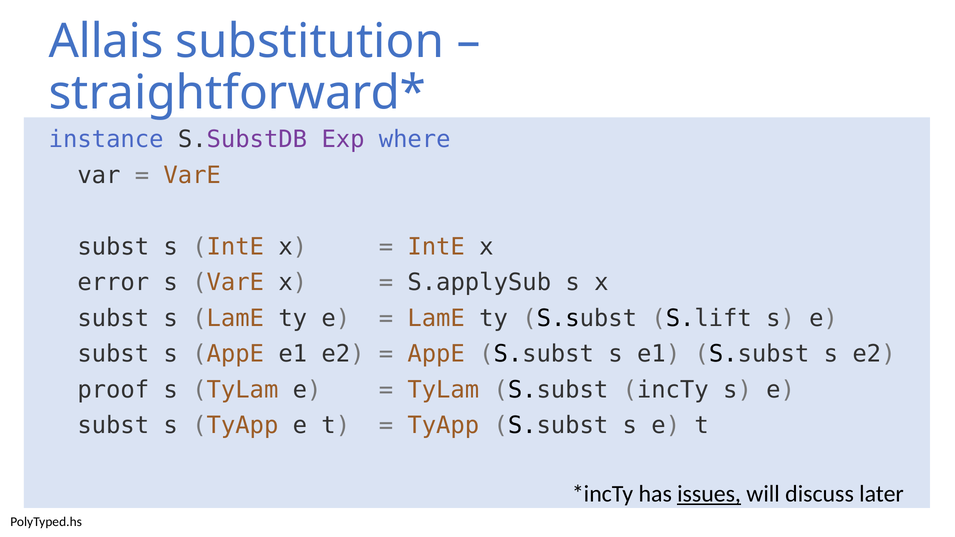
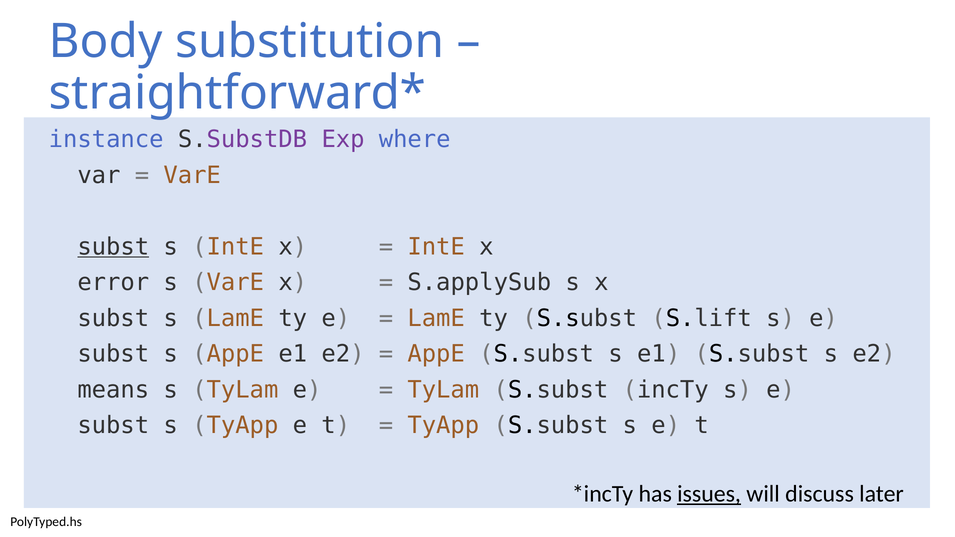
Allais: Allais -> Body
subst at (113, 247) underline: none -> present
proof: proof -> means
